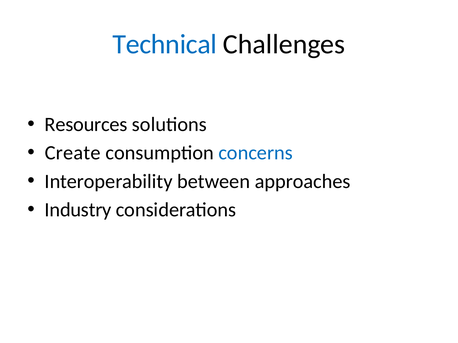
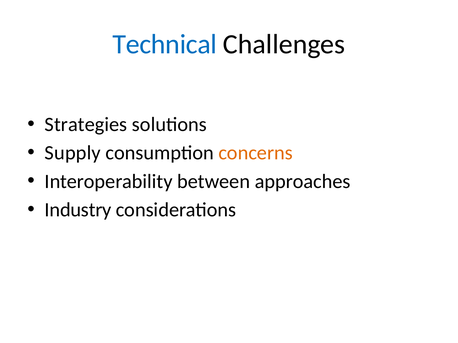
Resources: Resources -> Strategies
Create: Create -> Supply
concerns colour: blue -> orange
